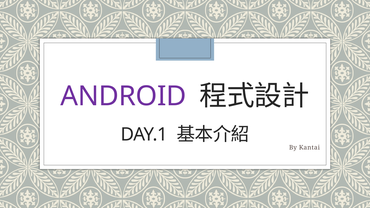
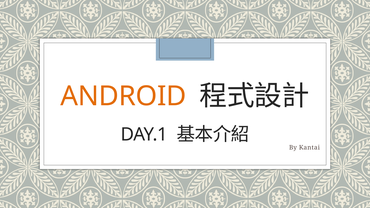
ANDROID colour: purple -> orange
